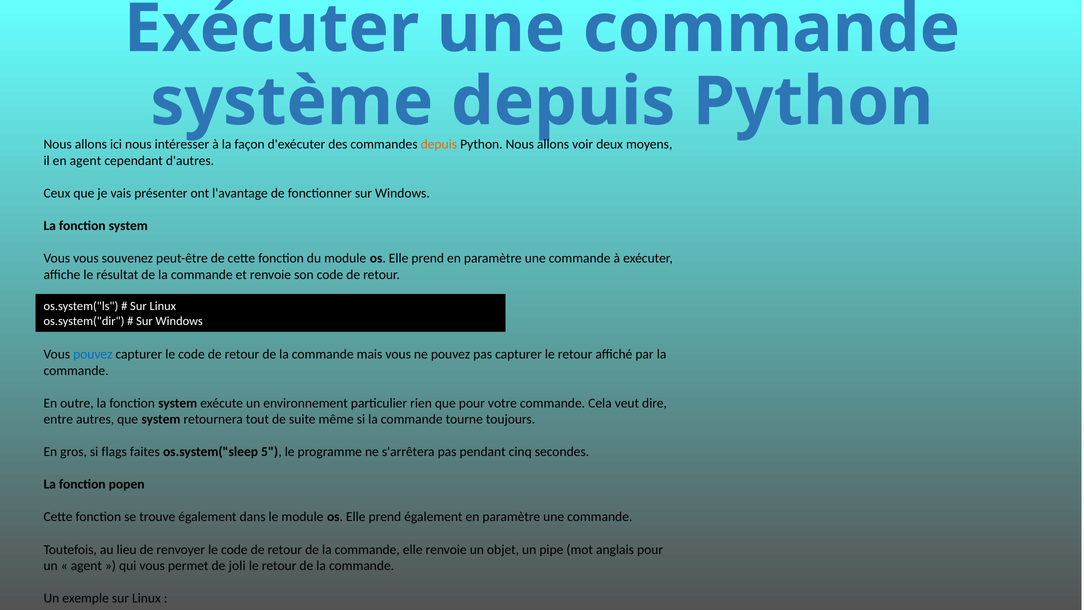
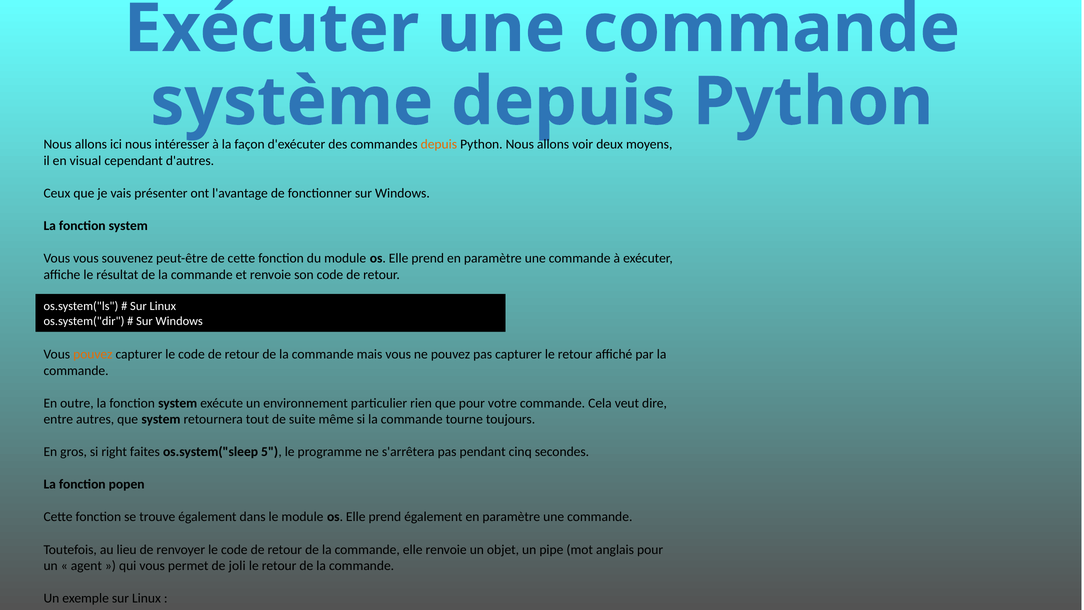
en agent: agent -> visual
pouvez at (93, 354) colour: blue -> orange
flags: flags -> right
